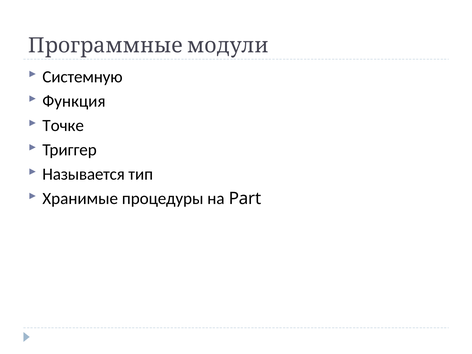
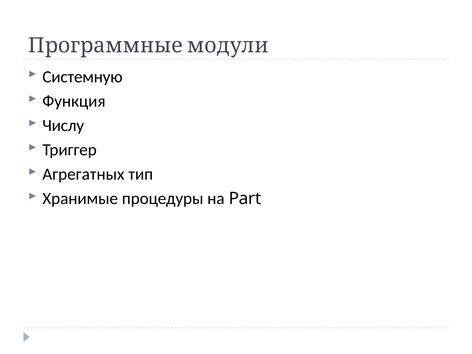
Точке: Точке -> Числу
Называется: Называется -> Агрегатных
